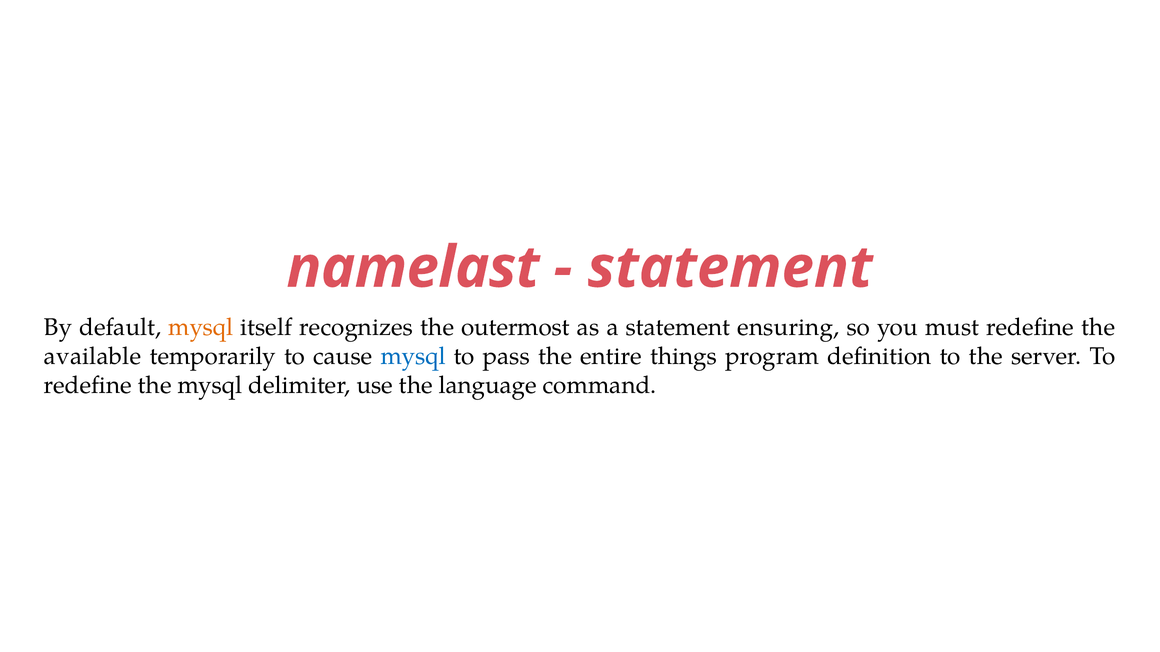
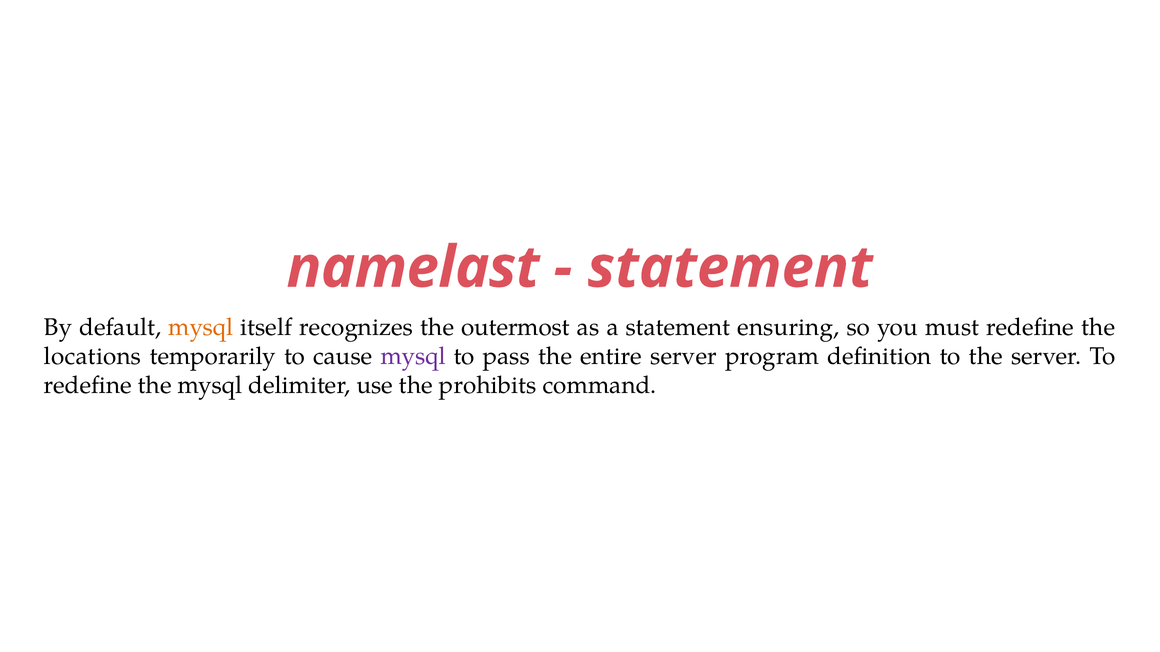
available: available -> locations
mysql at (413, 356) colour: blue -> purple
entire things: things -> server
language: language -> prohibits
